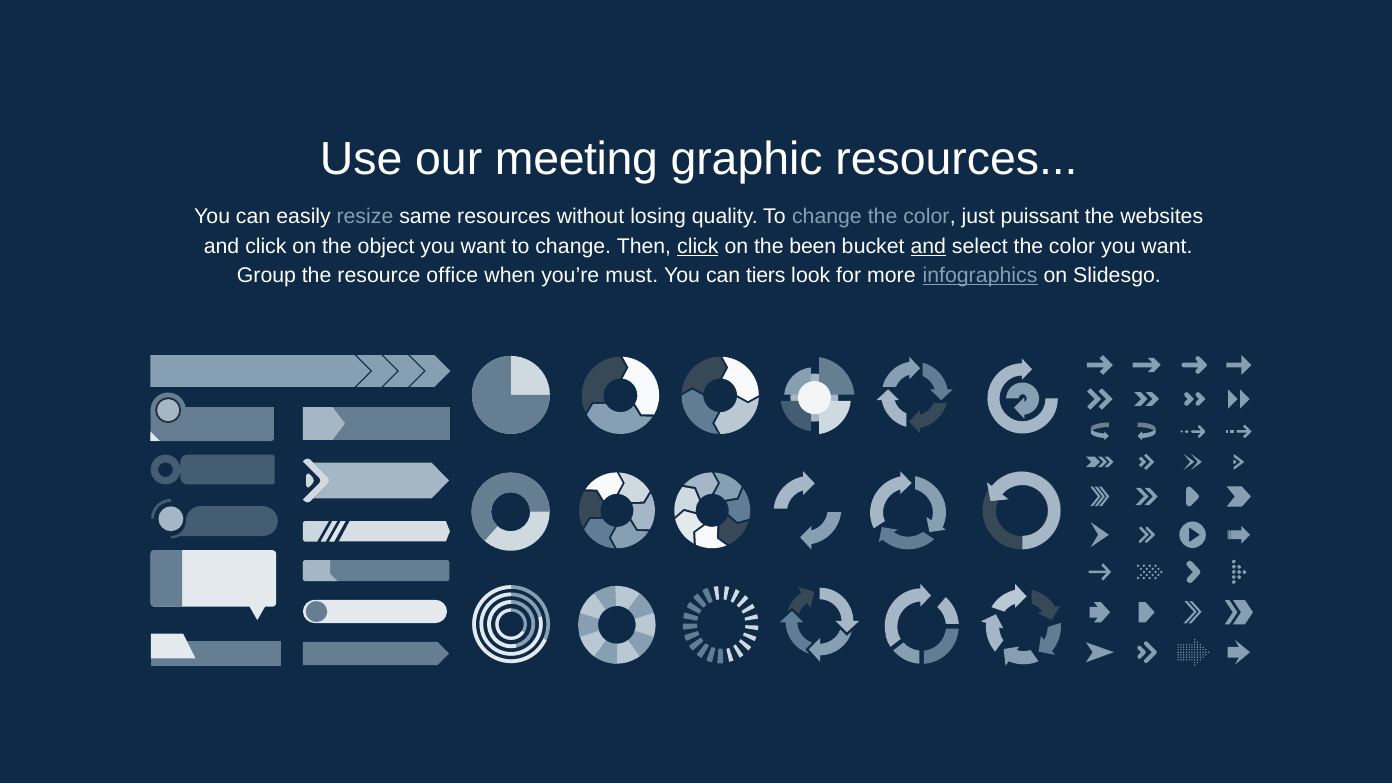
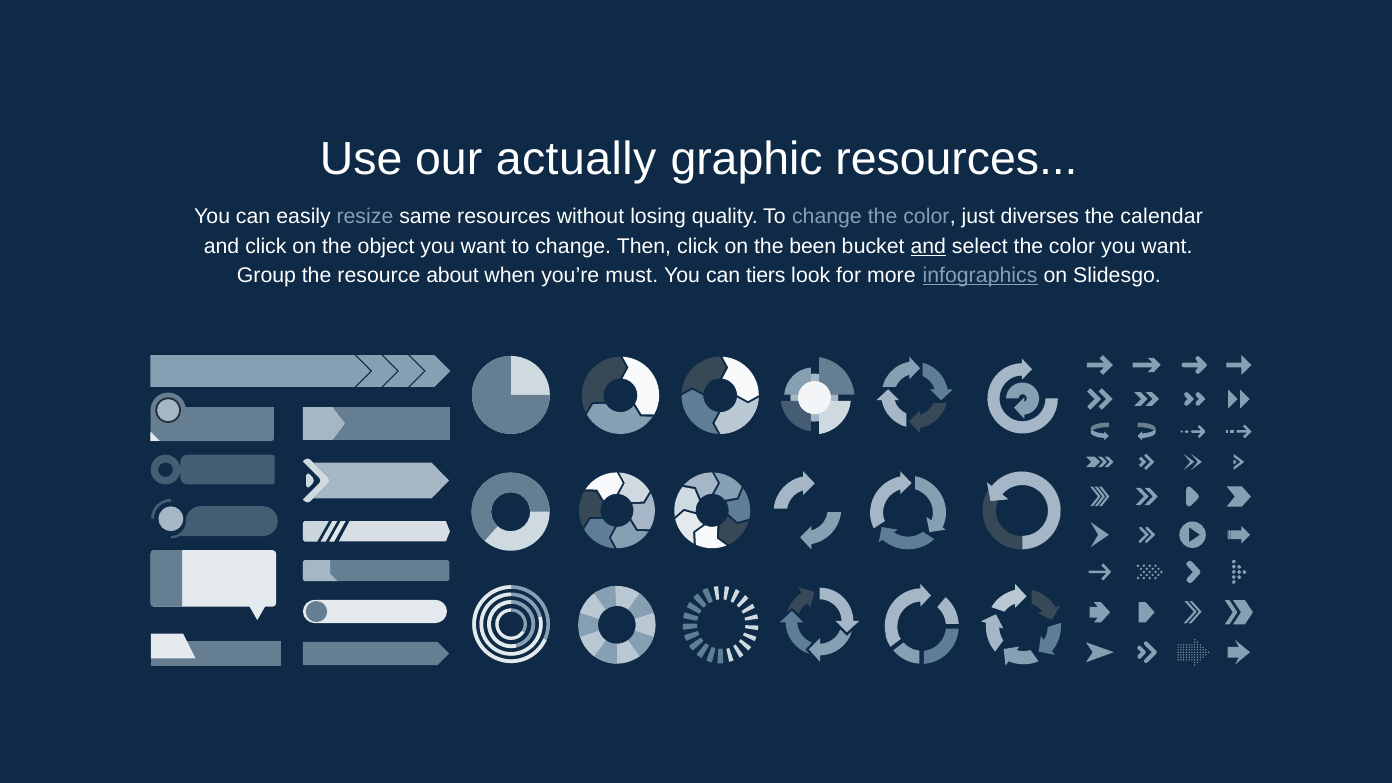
meeting: meeting -> actually
puissant: puissant -> diverses
websites: websites -> calendar
click at (698, 246) underline: present -> none
office: office -> about
